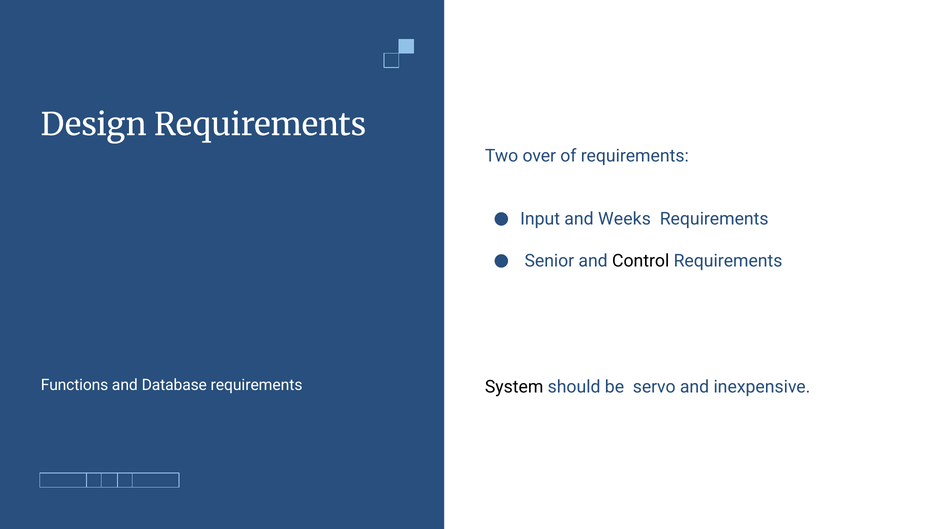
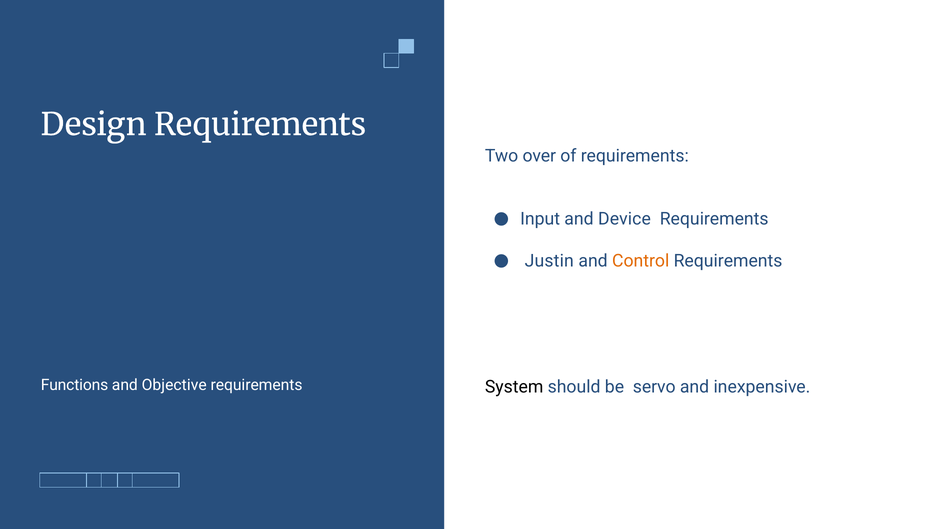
Weeks: Weeks -> Device
Senior: Senior -> Justin
Control colour: black -> orange
Database: Database -> Objective
